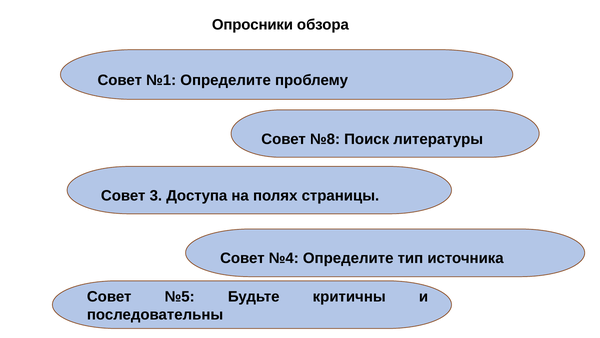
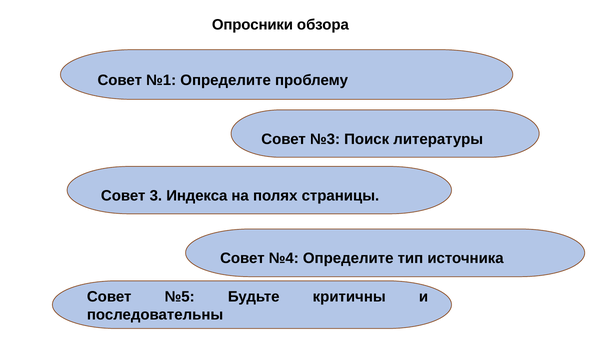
№8: №8 -> №3
Доступа: Доступа -> Индекса
